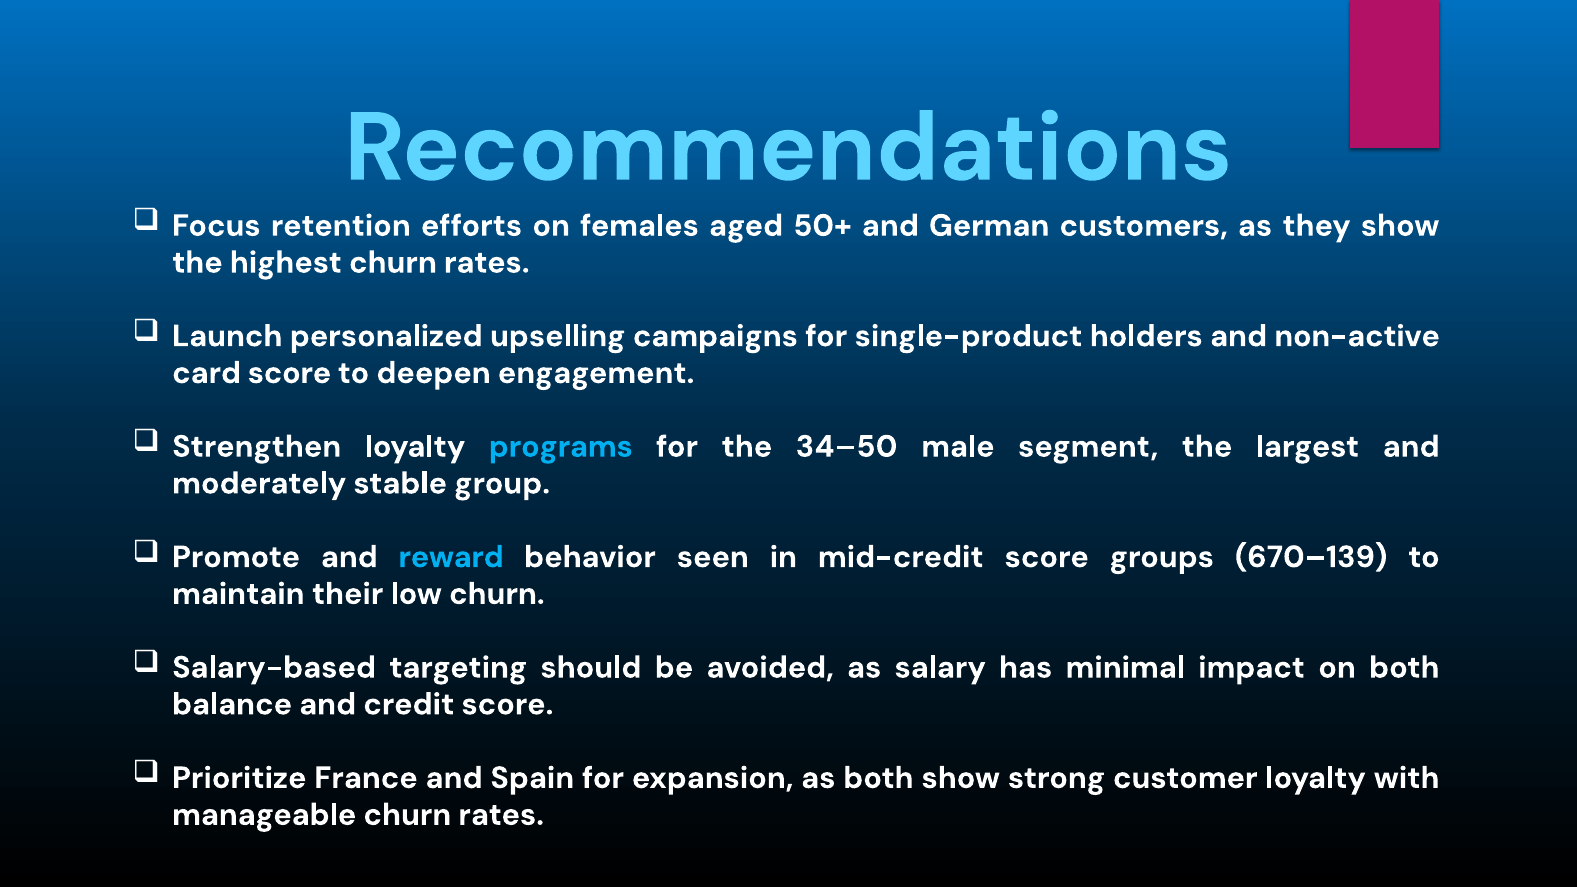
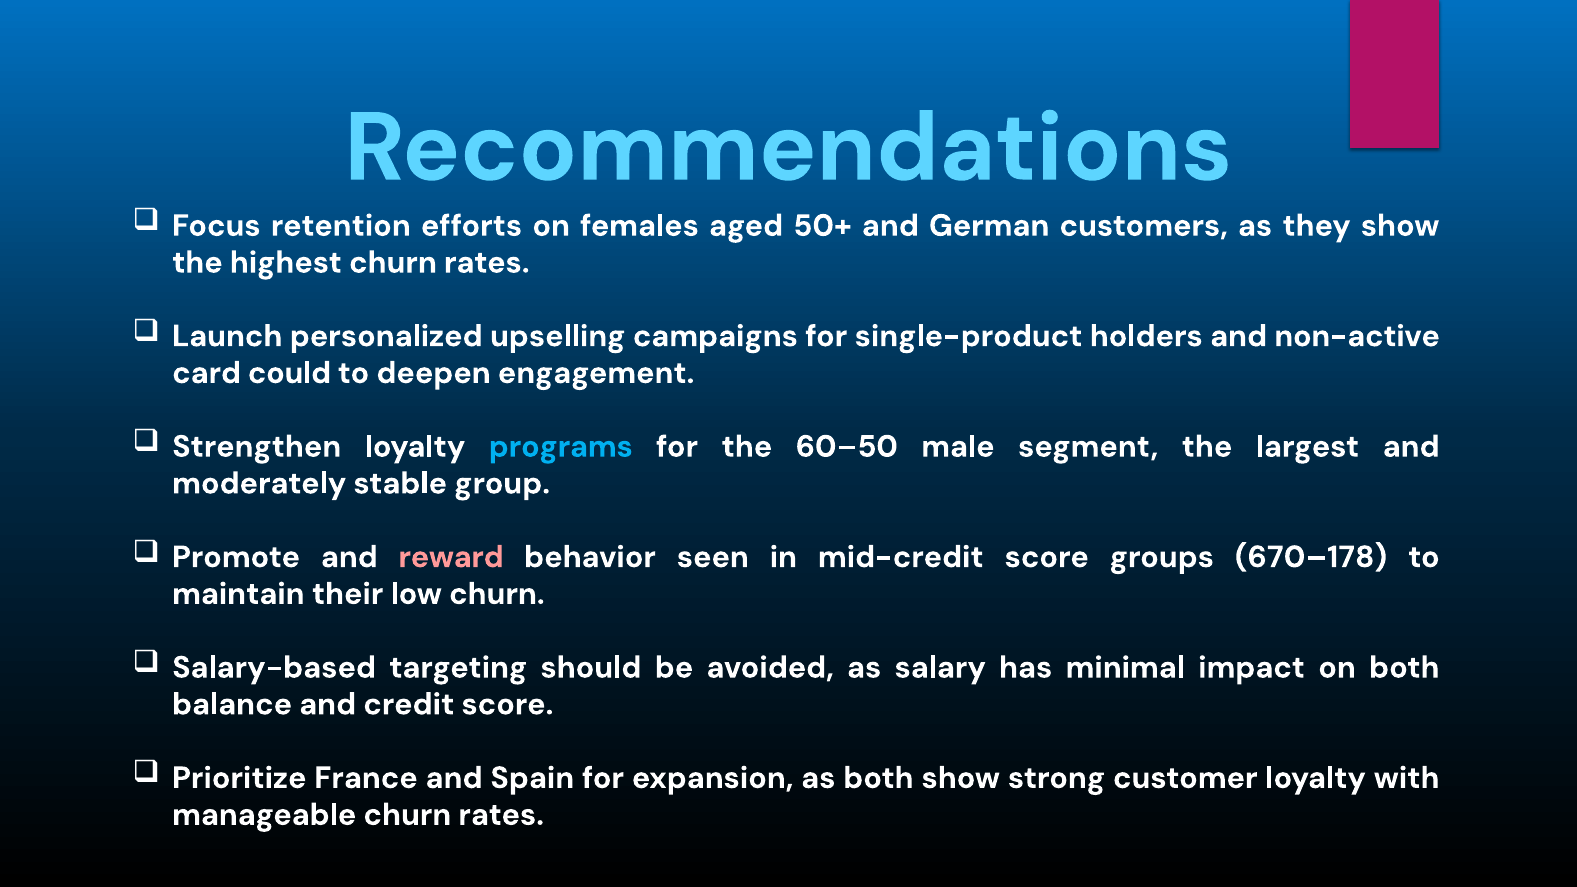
card score: score -> could
34–50: 34–50 -> 60–50
reward colour: light blue -> pink
670–139: 670–139 -> 670–178
